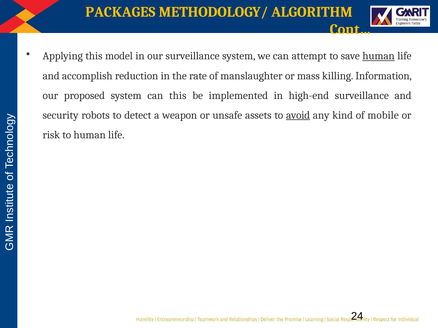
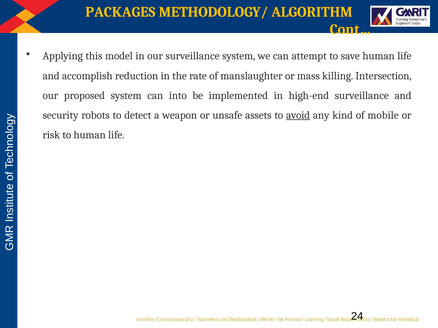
human at (379, 56) underline: present -> none
Information: Information -> Intersection
can this: this -> into
